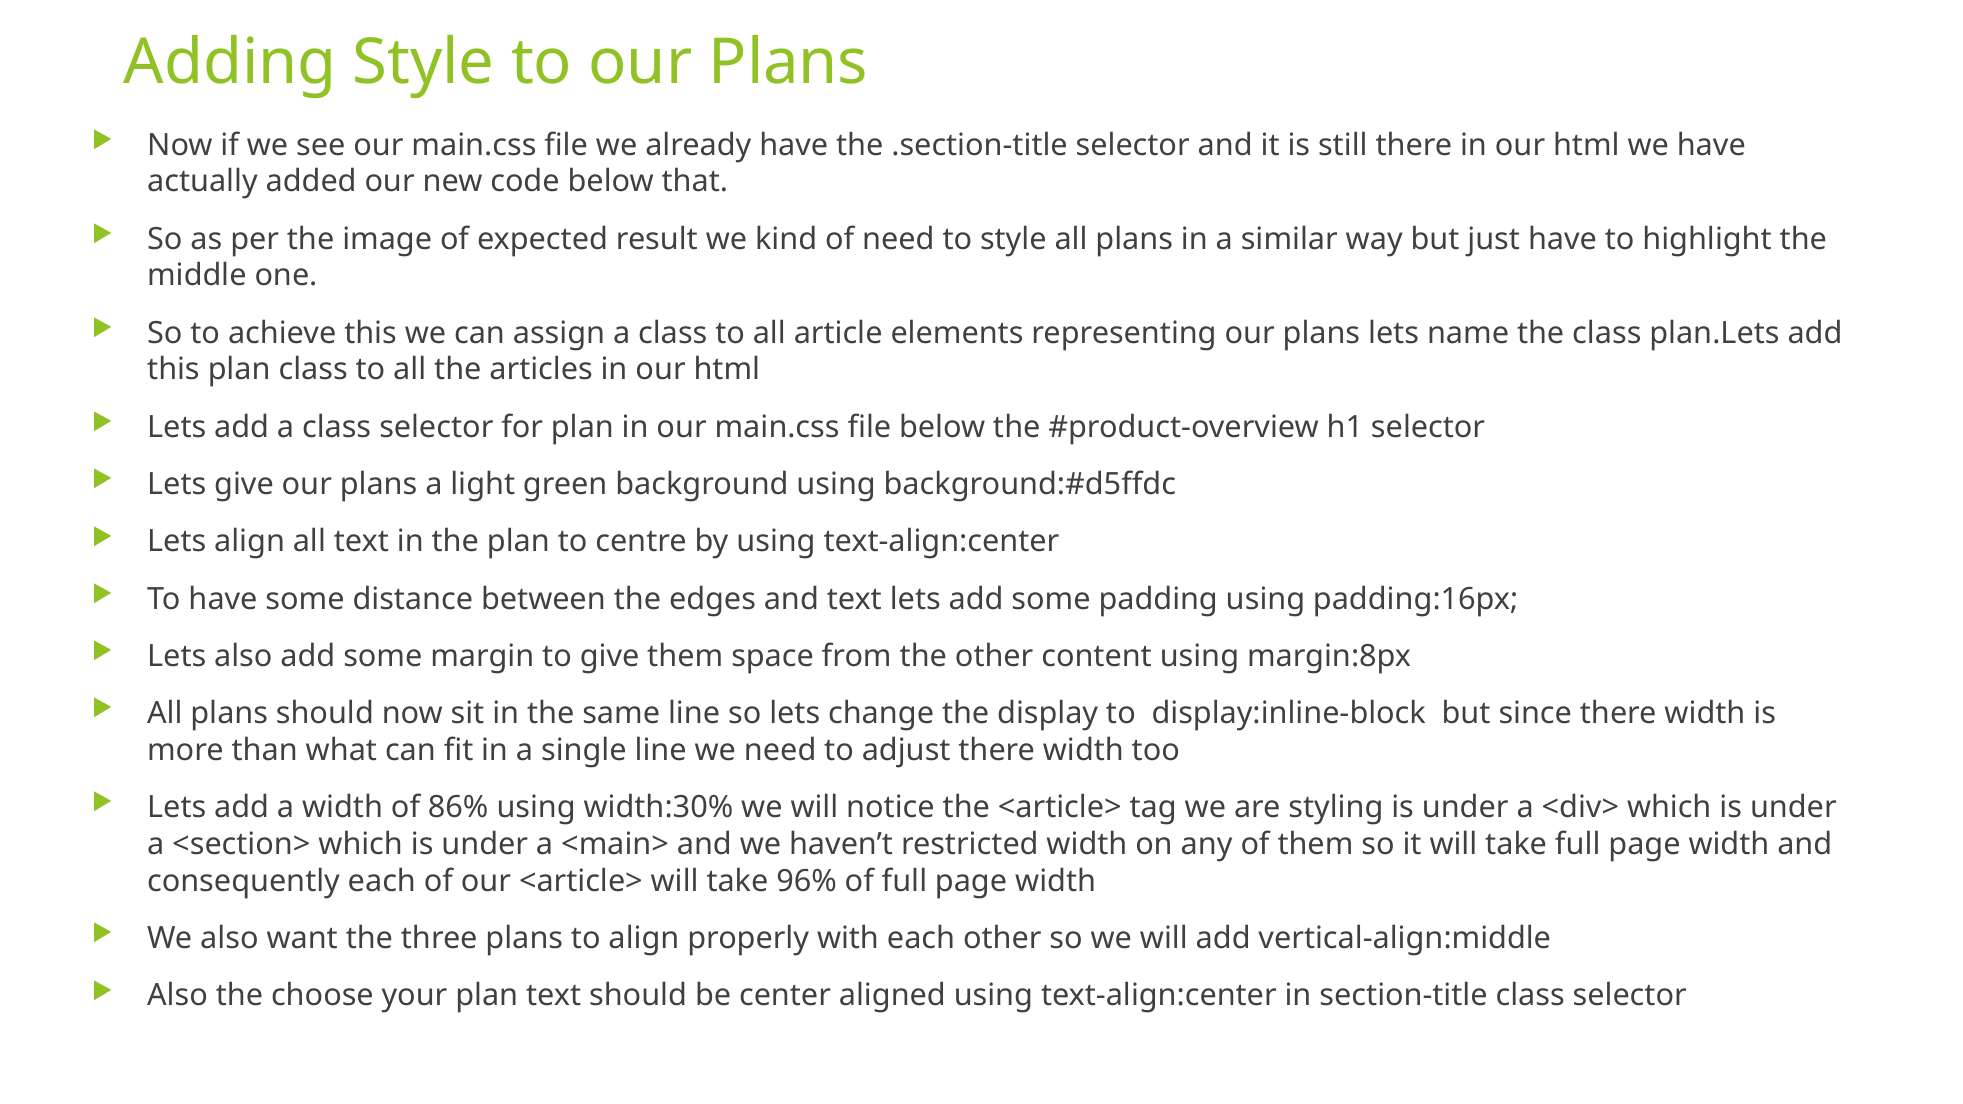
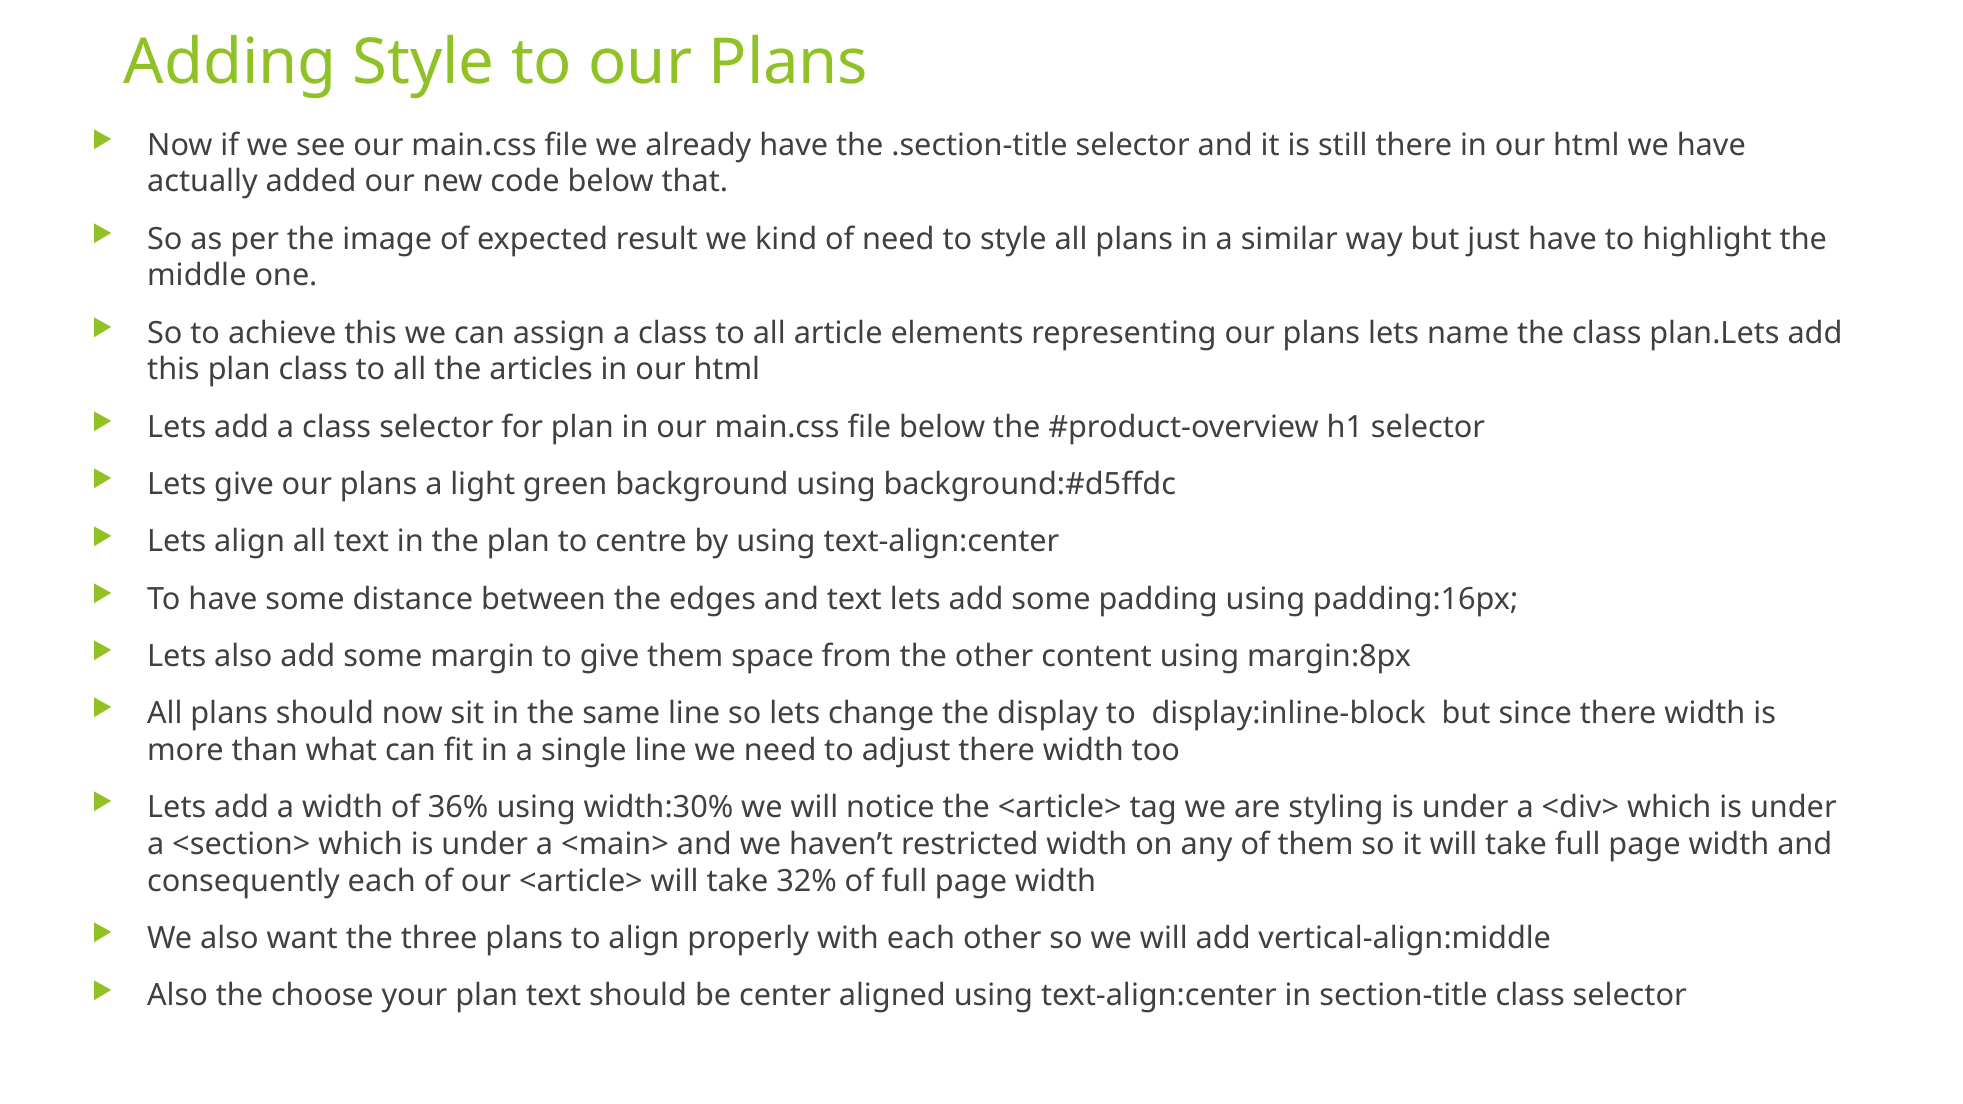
86%: 86% -> 36%
96%: 96% -> 32%
